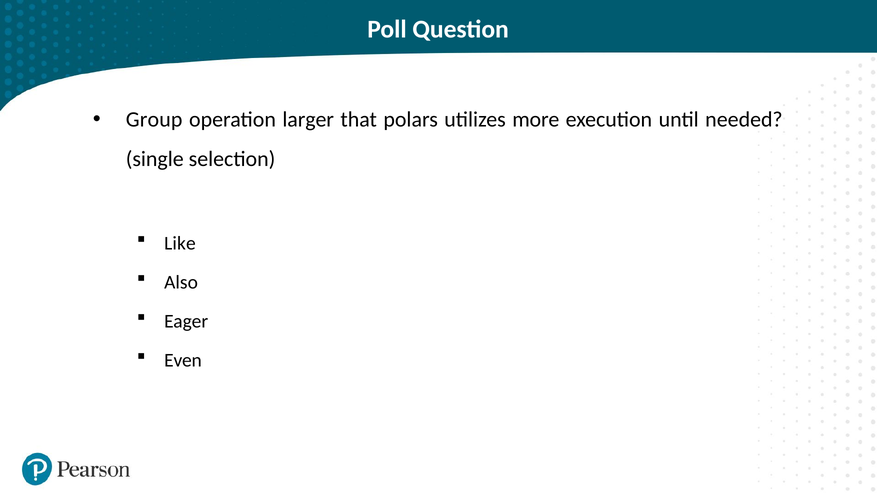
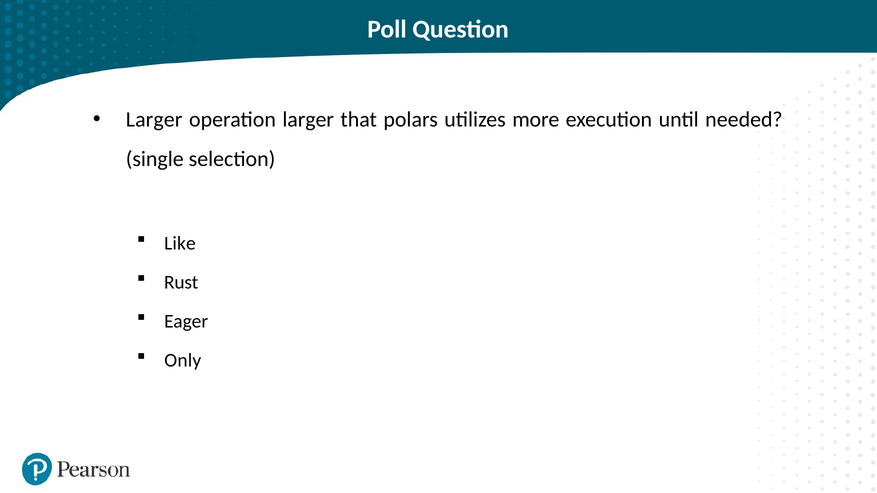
Group at (154, 120): Group -> Larger
Also: Also -> Rust
Even: Even -> Only
